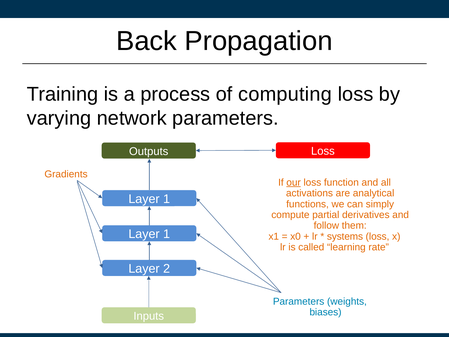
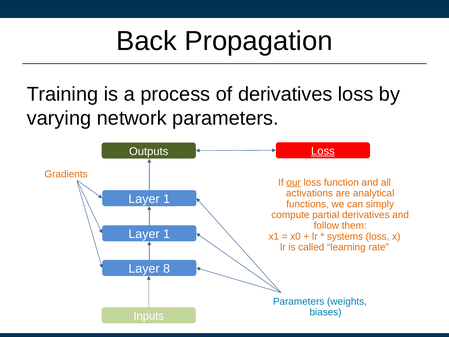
of computing: computing -> derivatives
Loss at (323, 151) underline: none -> present
2: 2 -> 8
